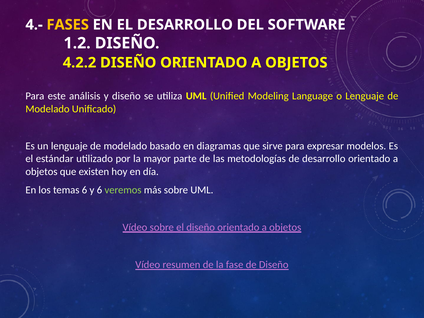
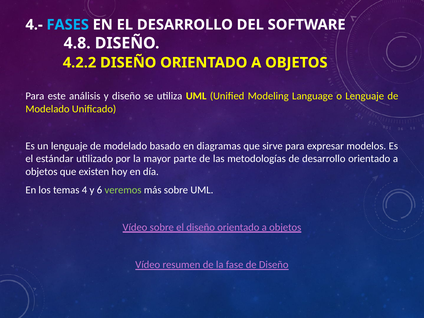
FASES colour: yellow -> light blue
1.2: 1.2 -> 4.8
temas 6: 6 -> 4
